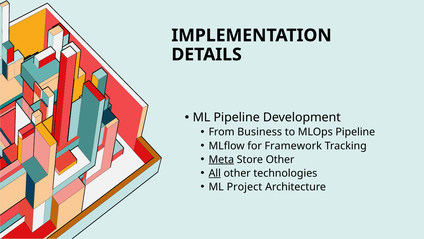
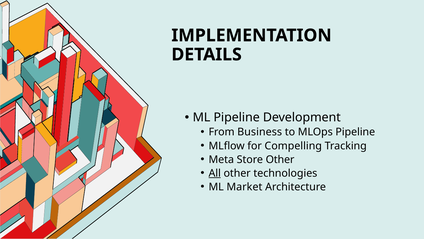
Framework: Framework -> Compelling
Meta underline: present -> none
Project: Project -> Market
